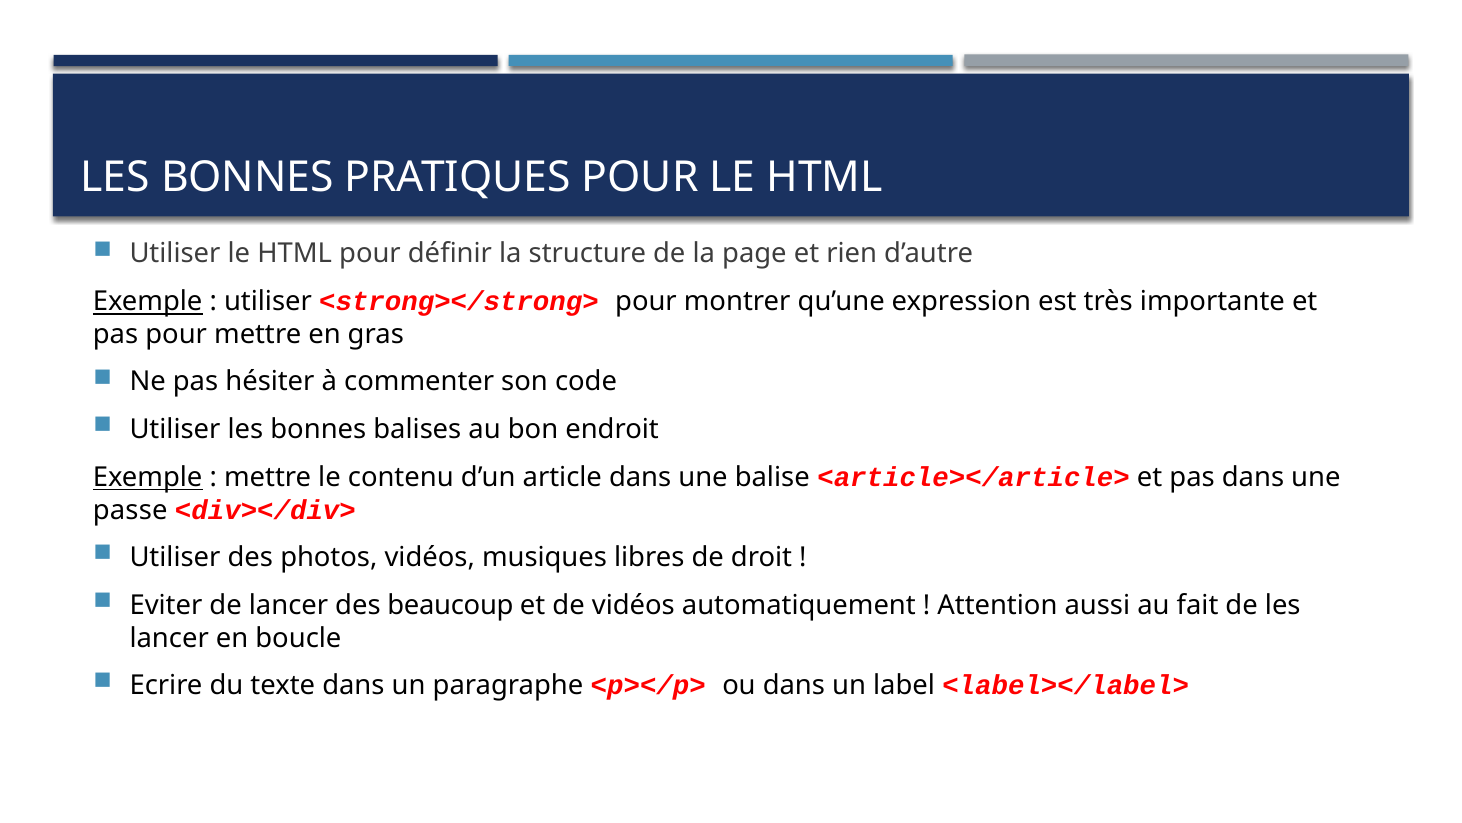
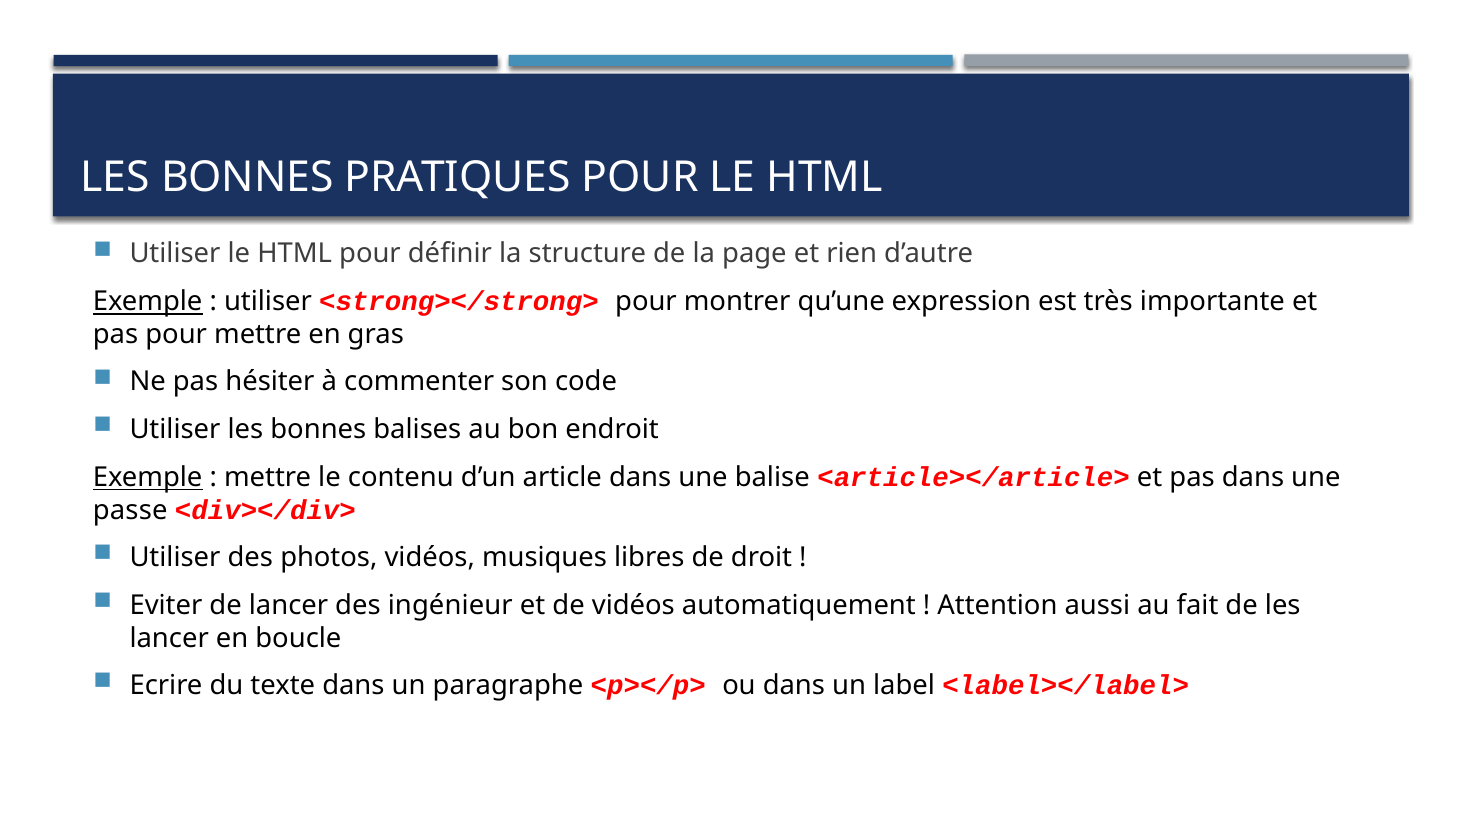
beaucoup: beaucoup -> ingénieur
